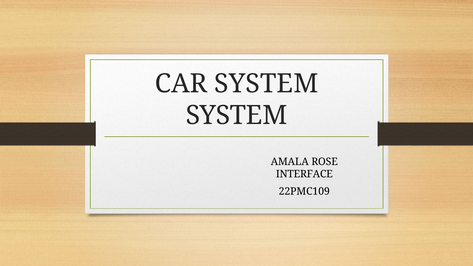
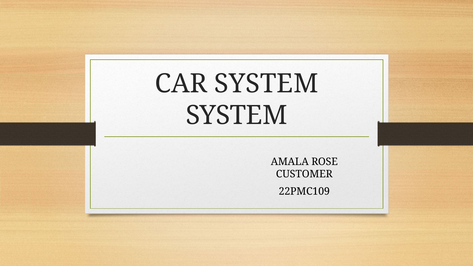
INTERFACE: INTERFACE -> CUSTOMER
